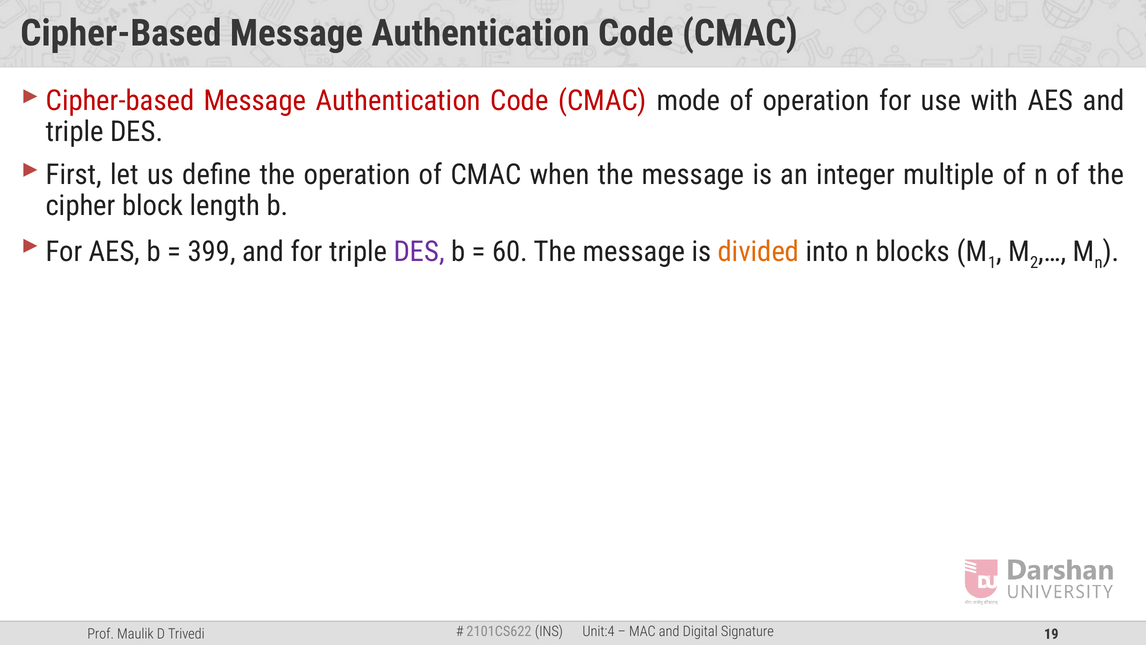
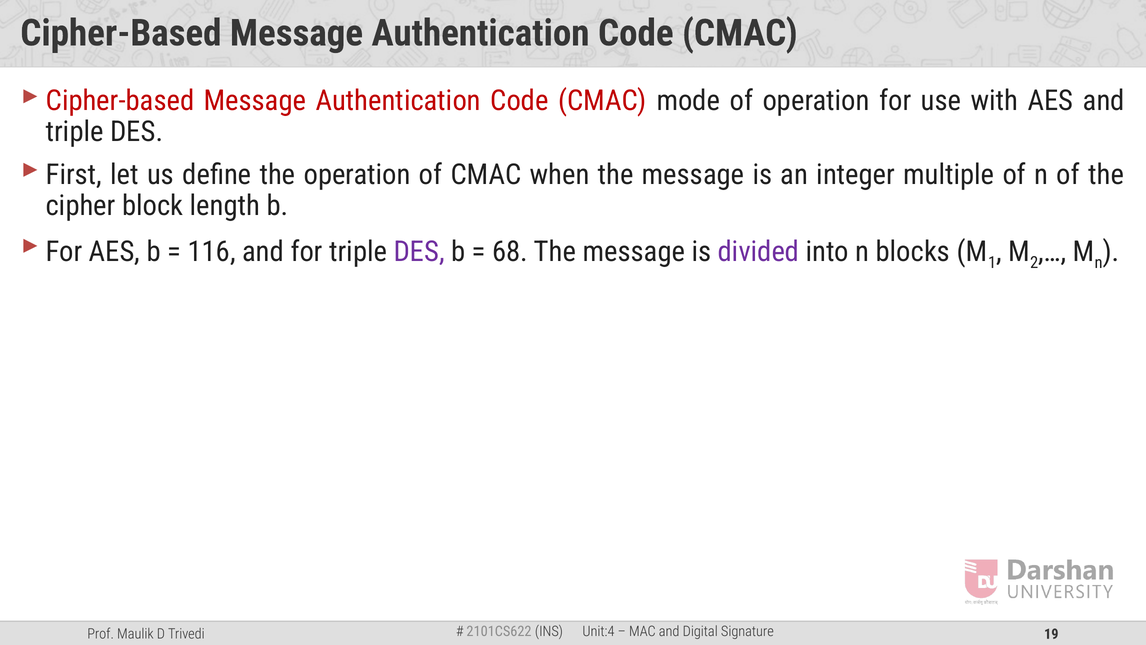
399: 399 -> 116
60: 60 -> 68
divided colour: orange -> purple
